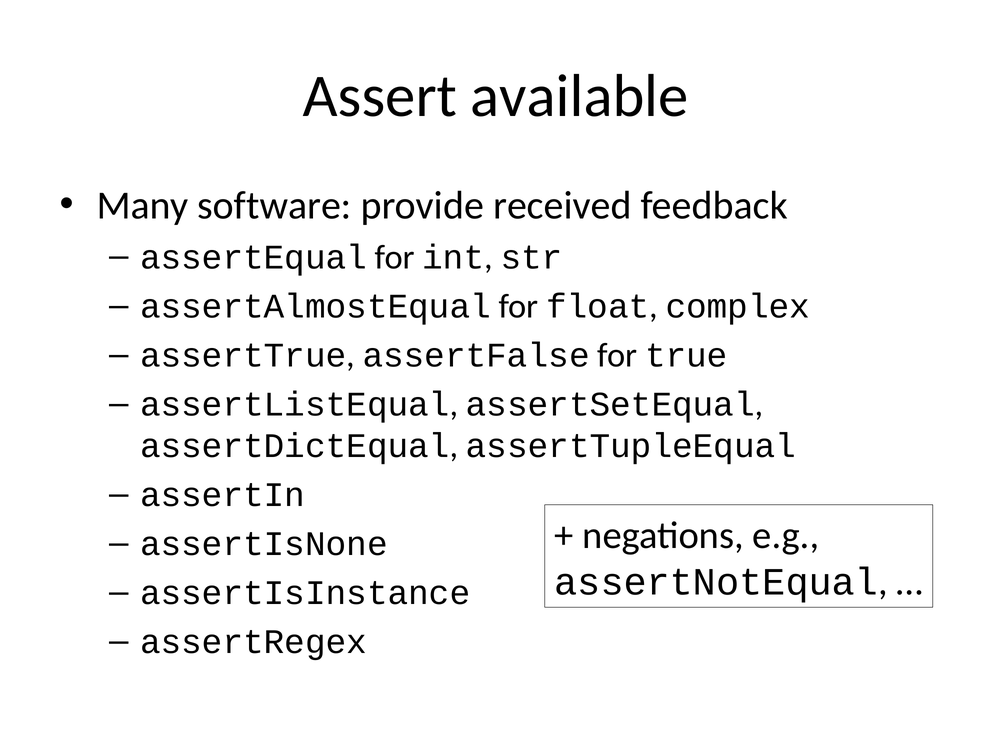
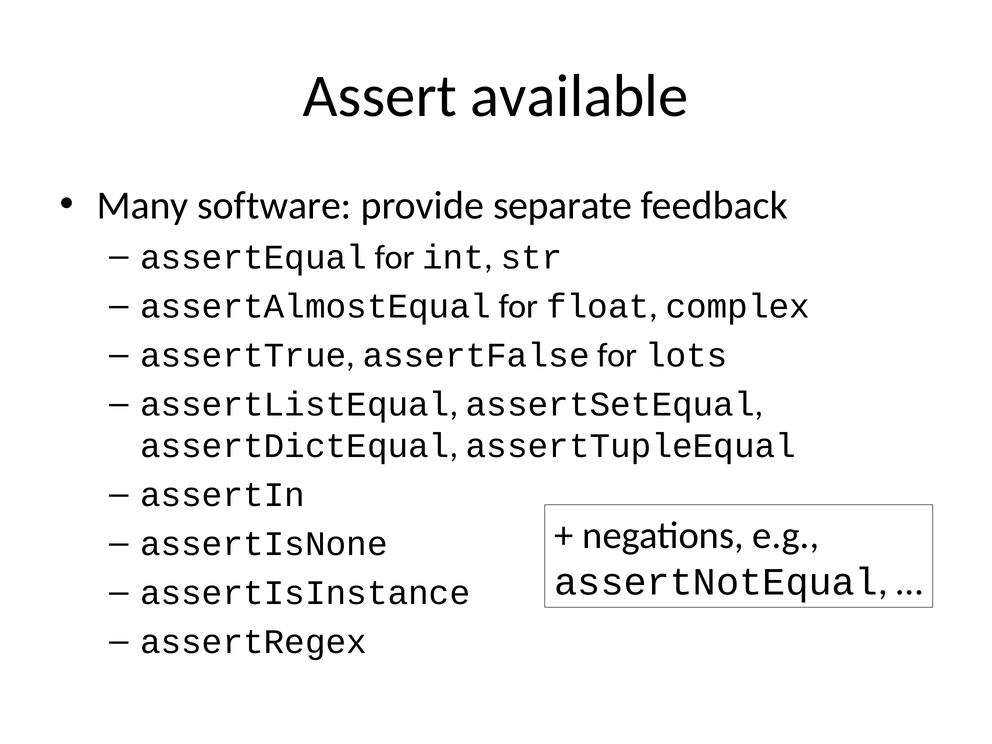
received: received -> separate
true: true -> lots
